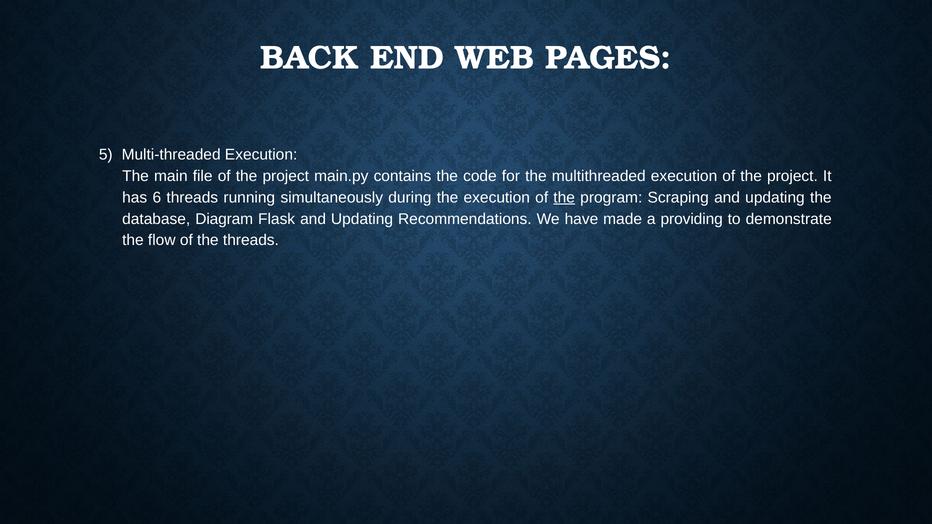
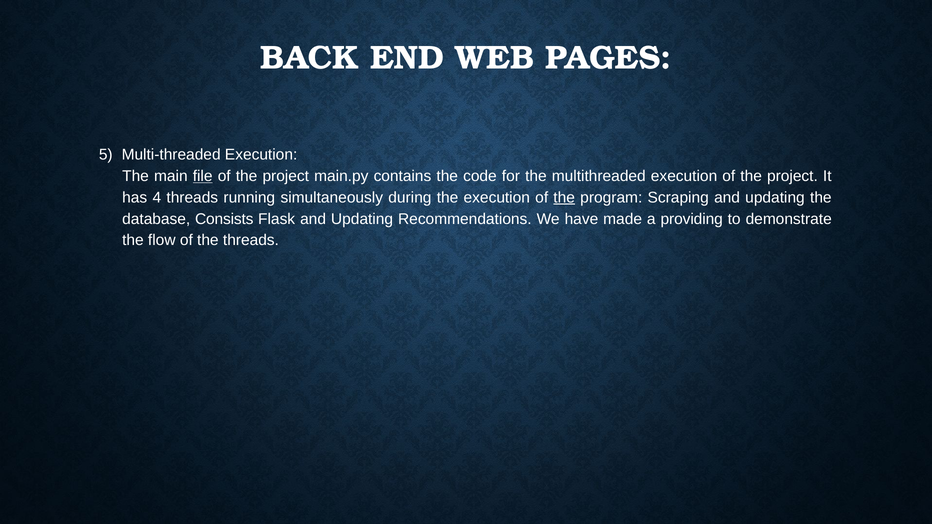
file underline: none -> present
6: 6 -> 4
Diagram: Diagram -> Consists
